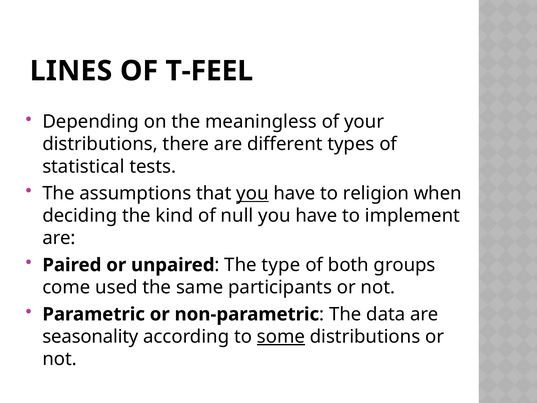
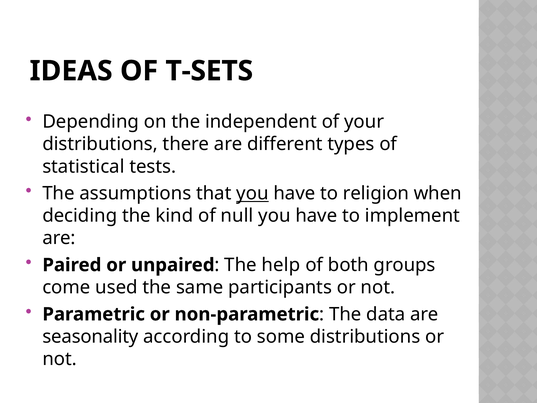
LINES: LINES -> IDEAS
T-FEEL: T-FEEL -> T-SETS
meaningless: meaningless -> independent
type: type -> help
some underline: present -> none
